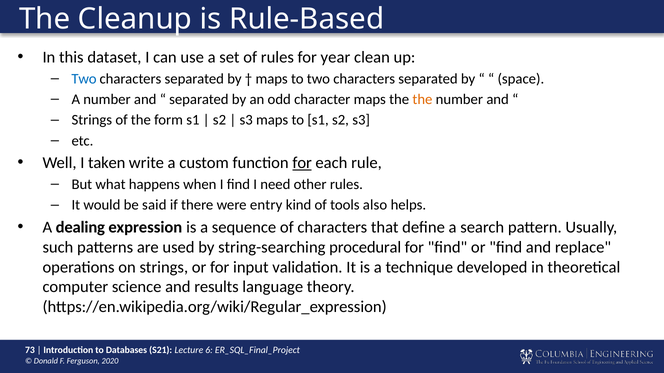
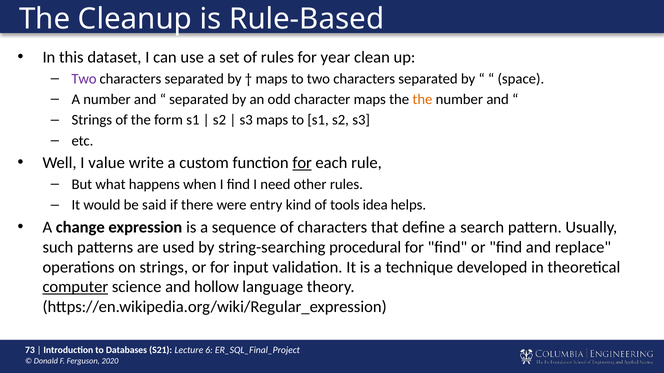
Two at (84, 79) colour: blue -> purple
taken: taken -> value
also: also -> idea
dealing: dealing -> change
computer underline: none -> present
results: results -> hollow
